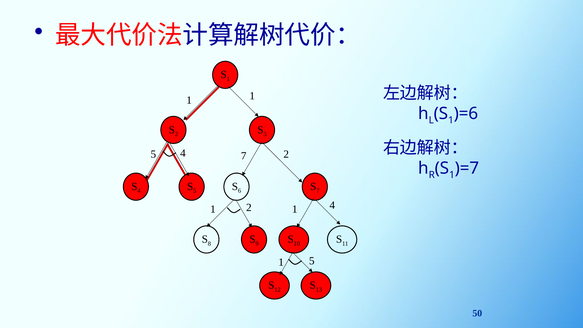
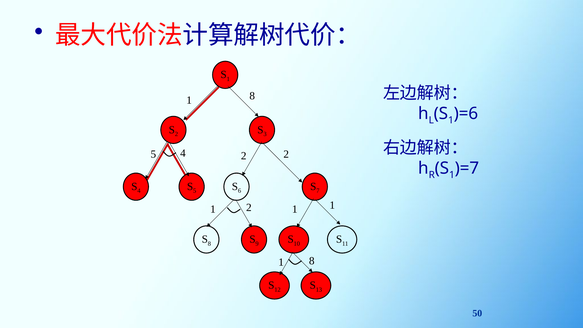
1 at (252, 96): 1 -> 8
4 7: 7 -> 2
2 1 4: 4 -> 1
5 at (312, 261): 5 -> 8
